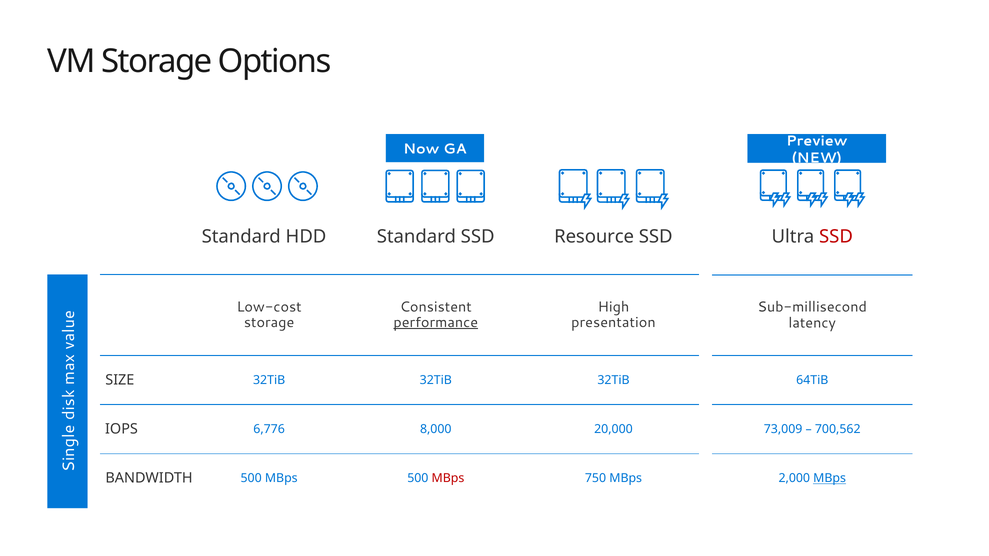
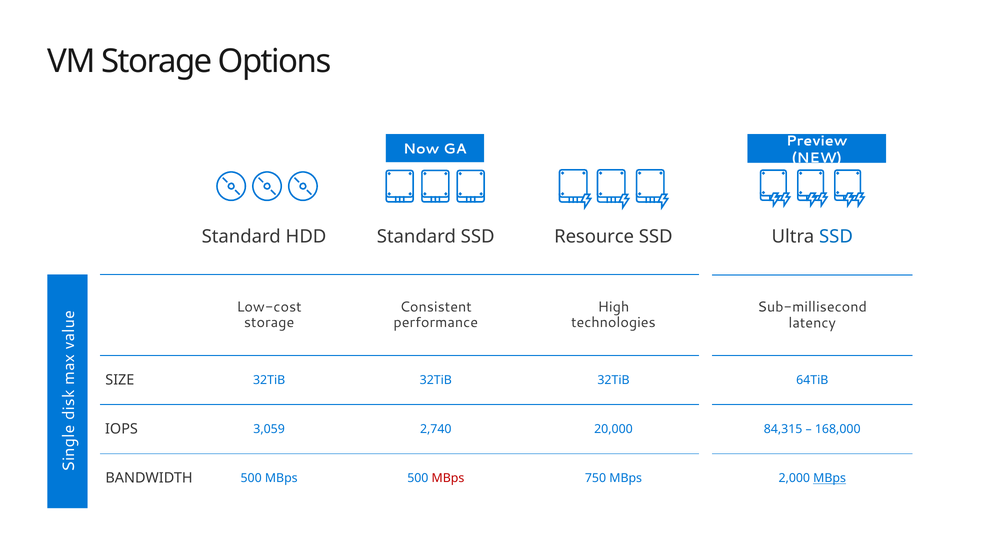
SSD at (836, 237) colour: red -> blue
performance underline: present -> none
presentation: presentation -> technologies
6,776: 6,776 -> 3,059
8,000: 8,000 -> 2,740
73,009: 73,009 -> 84,315
700,562: 700,562 -> 168,000
